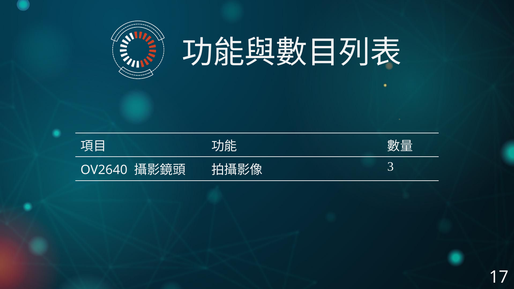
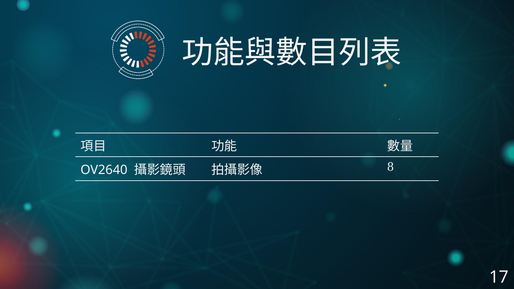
3: 3 -> 8
